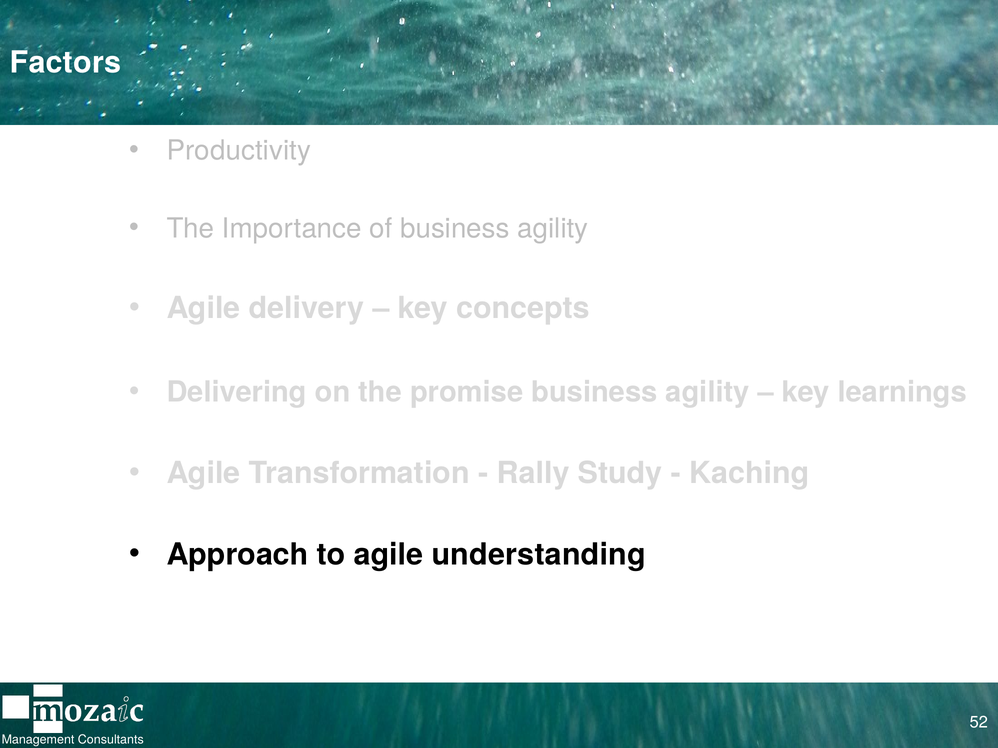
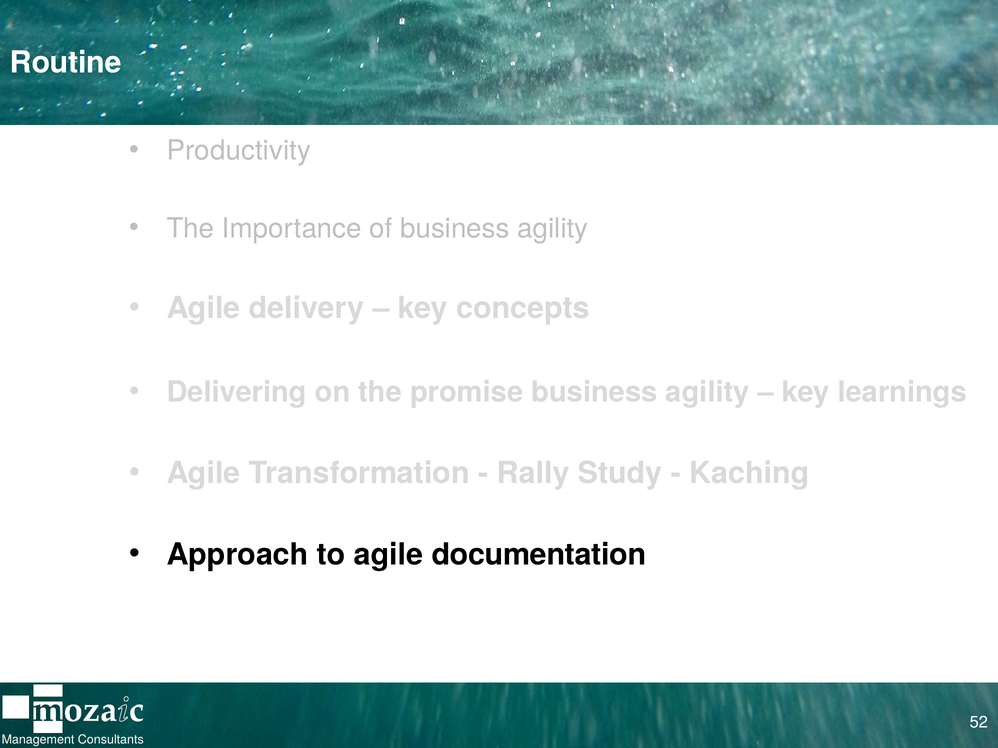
Factors: Factors -> Routine
understanding: understanding -> documentation
